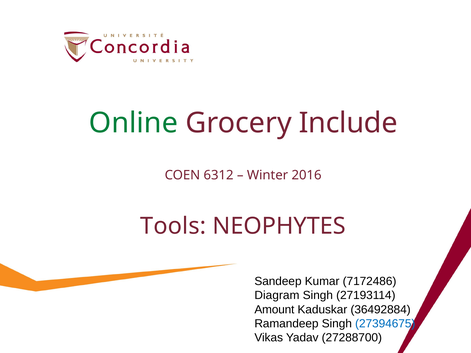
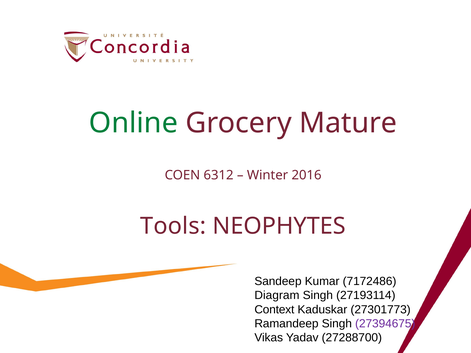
Include: Include -> Mature
Amount: Amount -> Context
36492884: 36492884 -> 27301773
27394675 colour: blue -> purple
